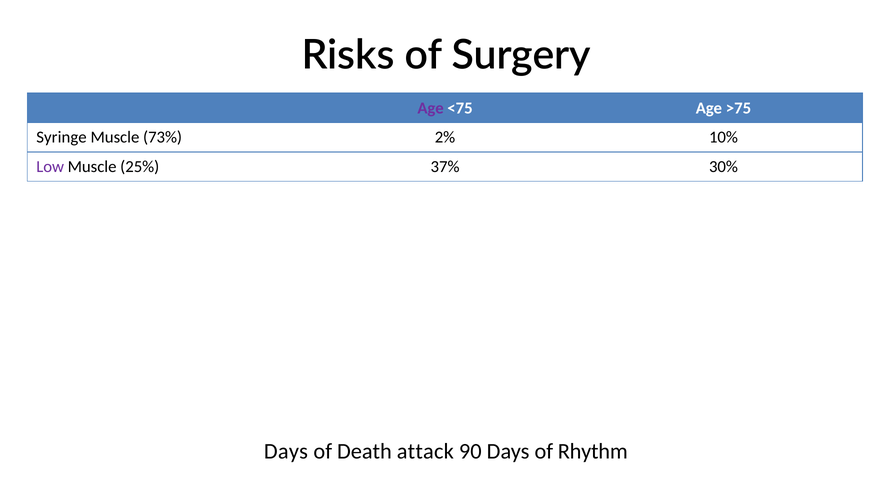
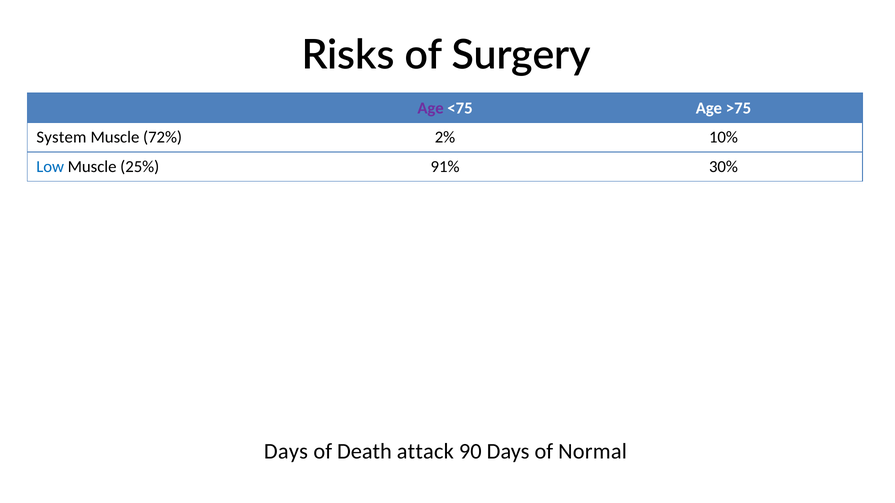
Syringe: Syringe -> System
73%: 73% -> 72%
Low colour: purple -> blue
37%: 37% -> 91%
Rhythm: Rhythm -> Normal
